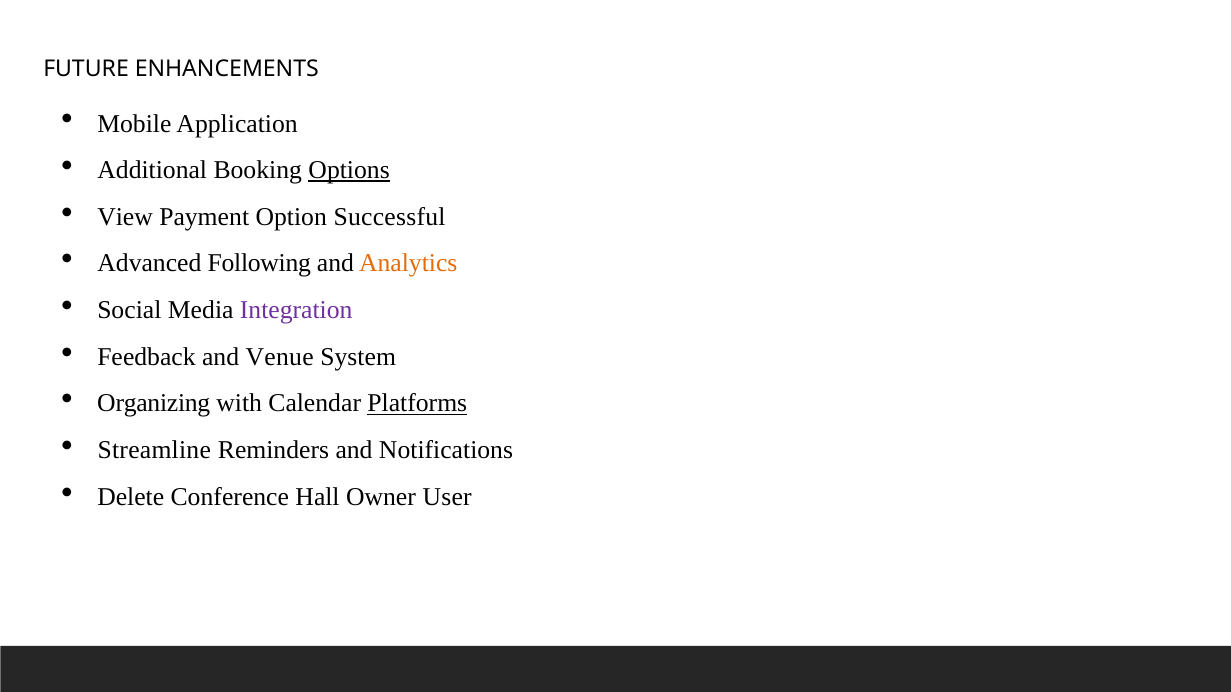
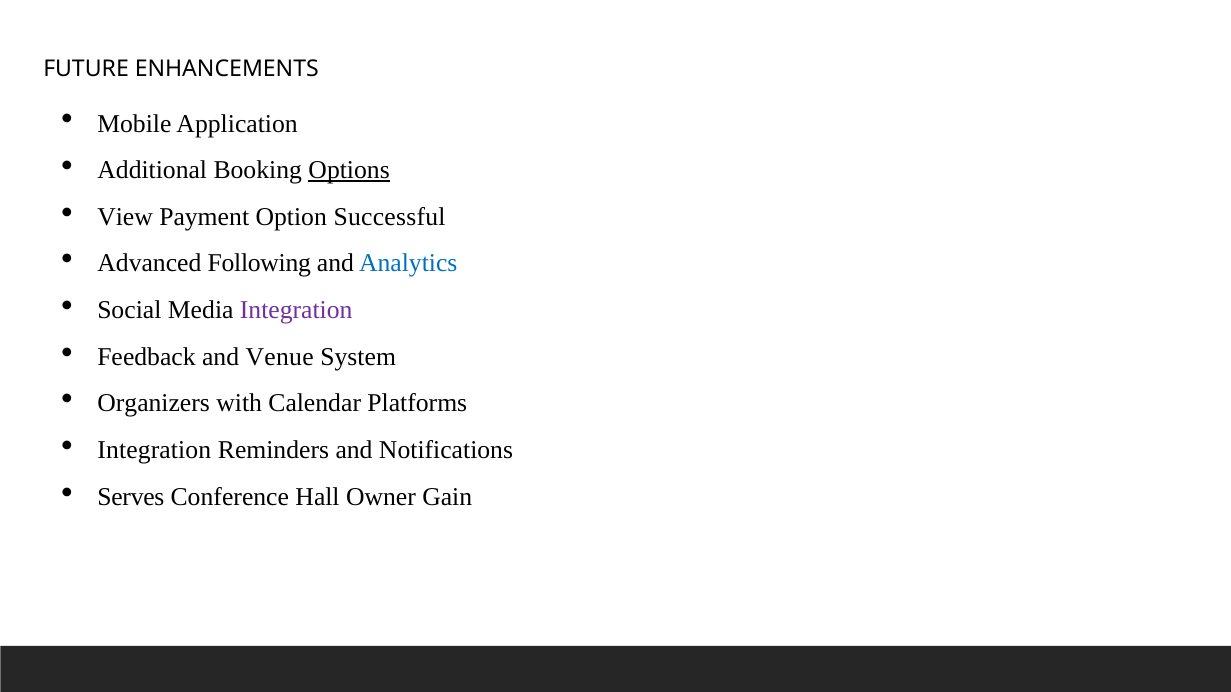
Analytics colour: orange -> blue
Organizing: Organizing -> Organizers
Platforms underline: present -> none
Streamline at (154, 450): Streamline -> Integration
Delete: Delete -> Serves
User: User -> Gain
